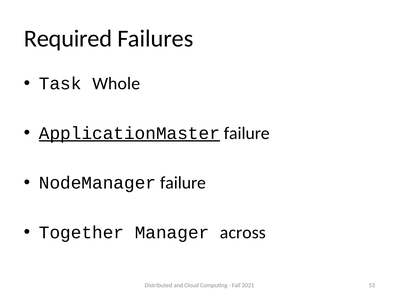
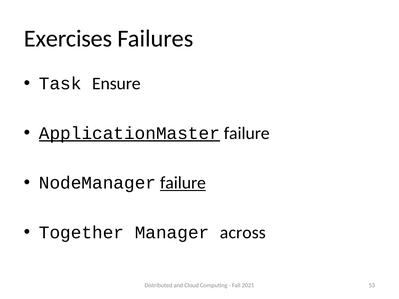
Required: Required -> Exercises
Whole: Whole -> Ensure
failure at (183, 183) underline: none -> present
